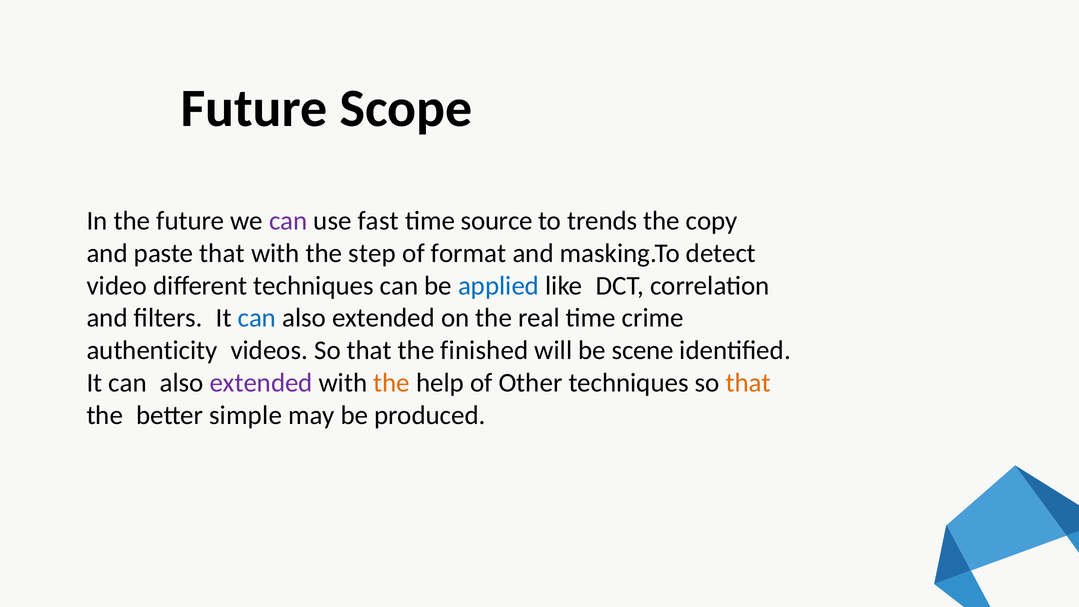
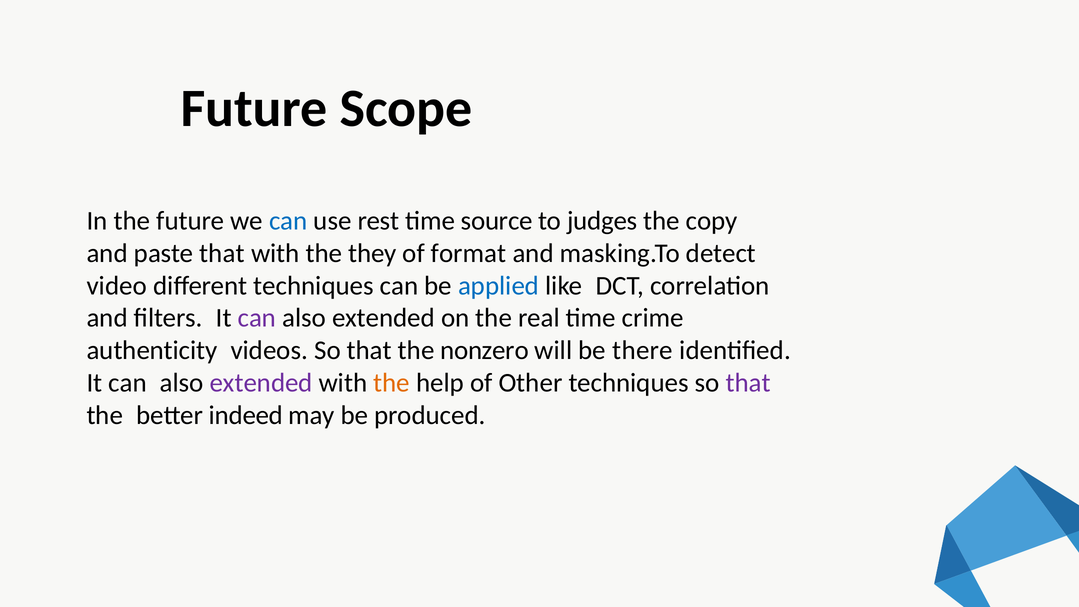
can at (288, 221) colour: purple -> blue
fast: fast -> rest
trends: trends -> judges
step: step -> they
can at (257, 318) colour: blue -> purple
finished: finished -> nonzero
scene: scene -> there
that at (748, 383) colour: orange -> purple
simple: simple -> indeed
